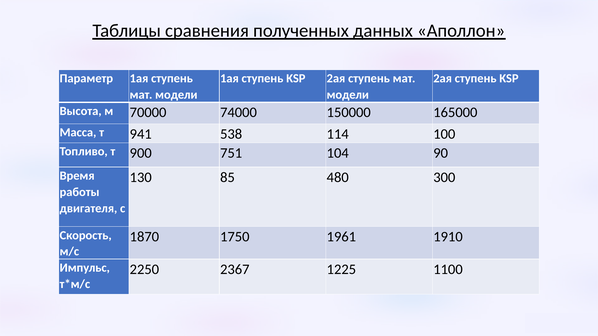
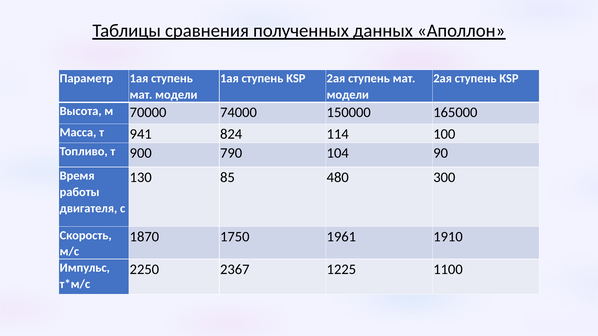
538: 538 -> 824
751: 751 -> 790
